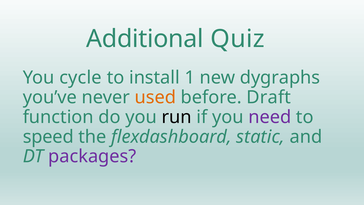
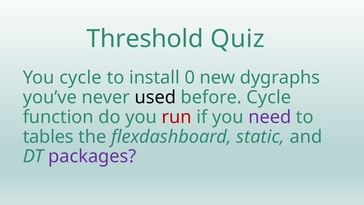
Additional: Additional -> Threshold
1: 1 -> 0
used colour: orange -> black
before Draft: Draft -> Cycle
run colour: black -> red
speed: speed -> tables
